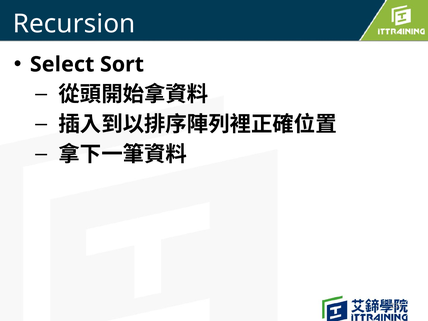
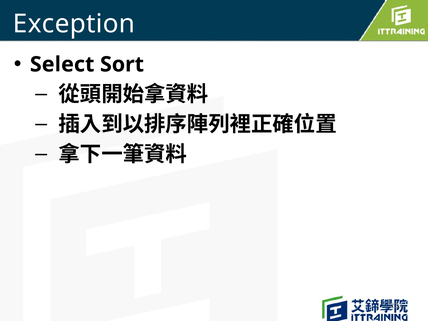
Recursion: Recursion -> Exception
